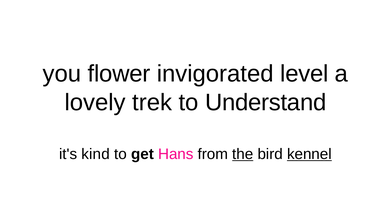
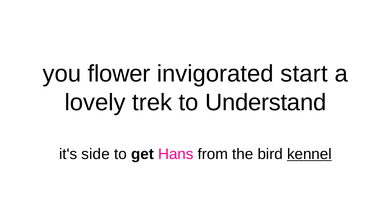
level: level -> start
kind: kind -> side
the underline: present -> none
